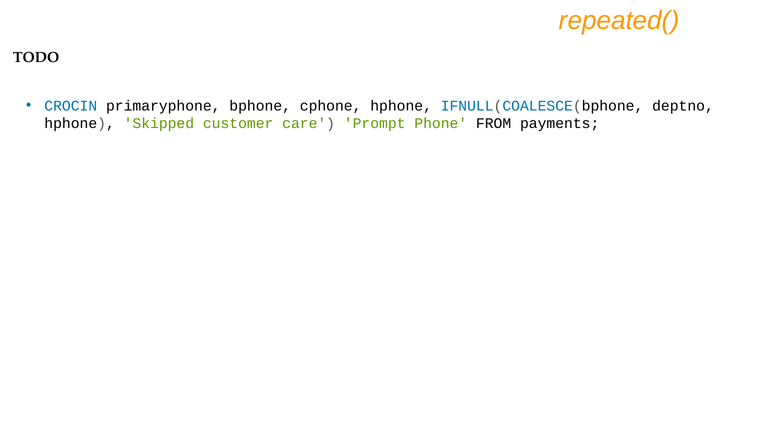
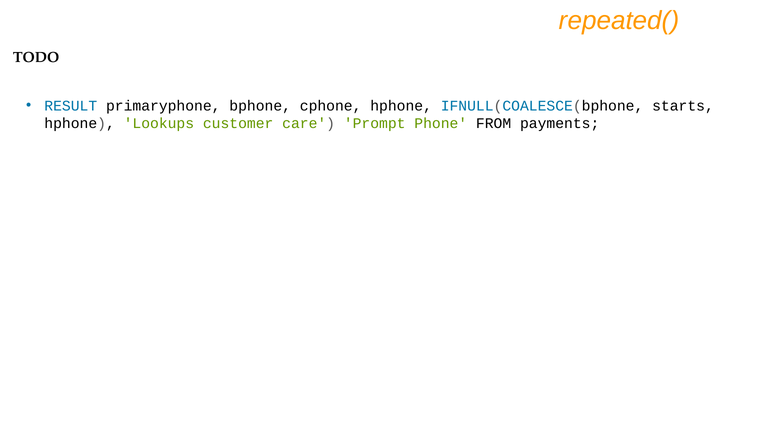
CROCIN: CROCIN -> RESULT
deptno: deptno -> starts
Skipped: Skipped -> Lookups
